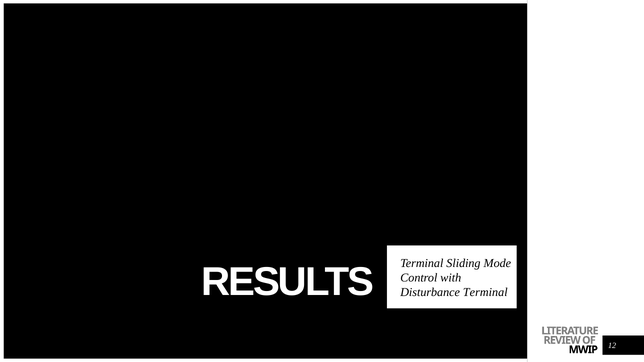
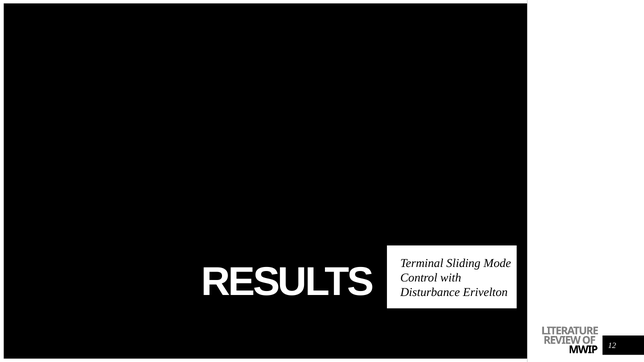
Disturbance Terminal: Terminal -> Erivelton
